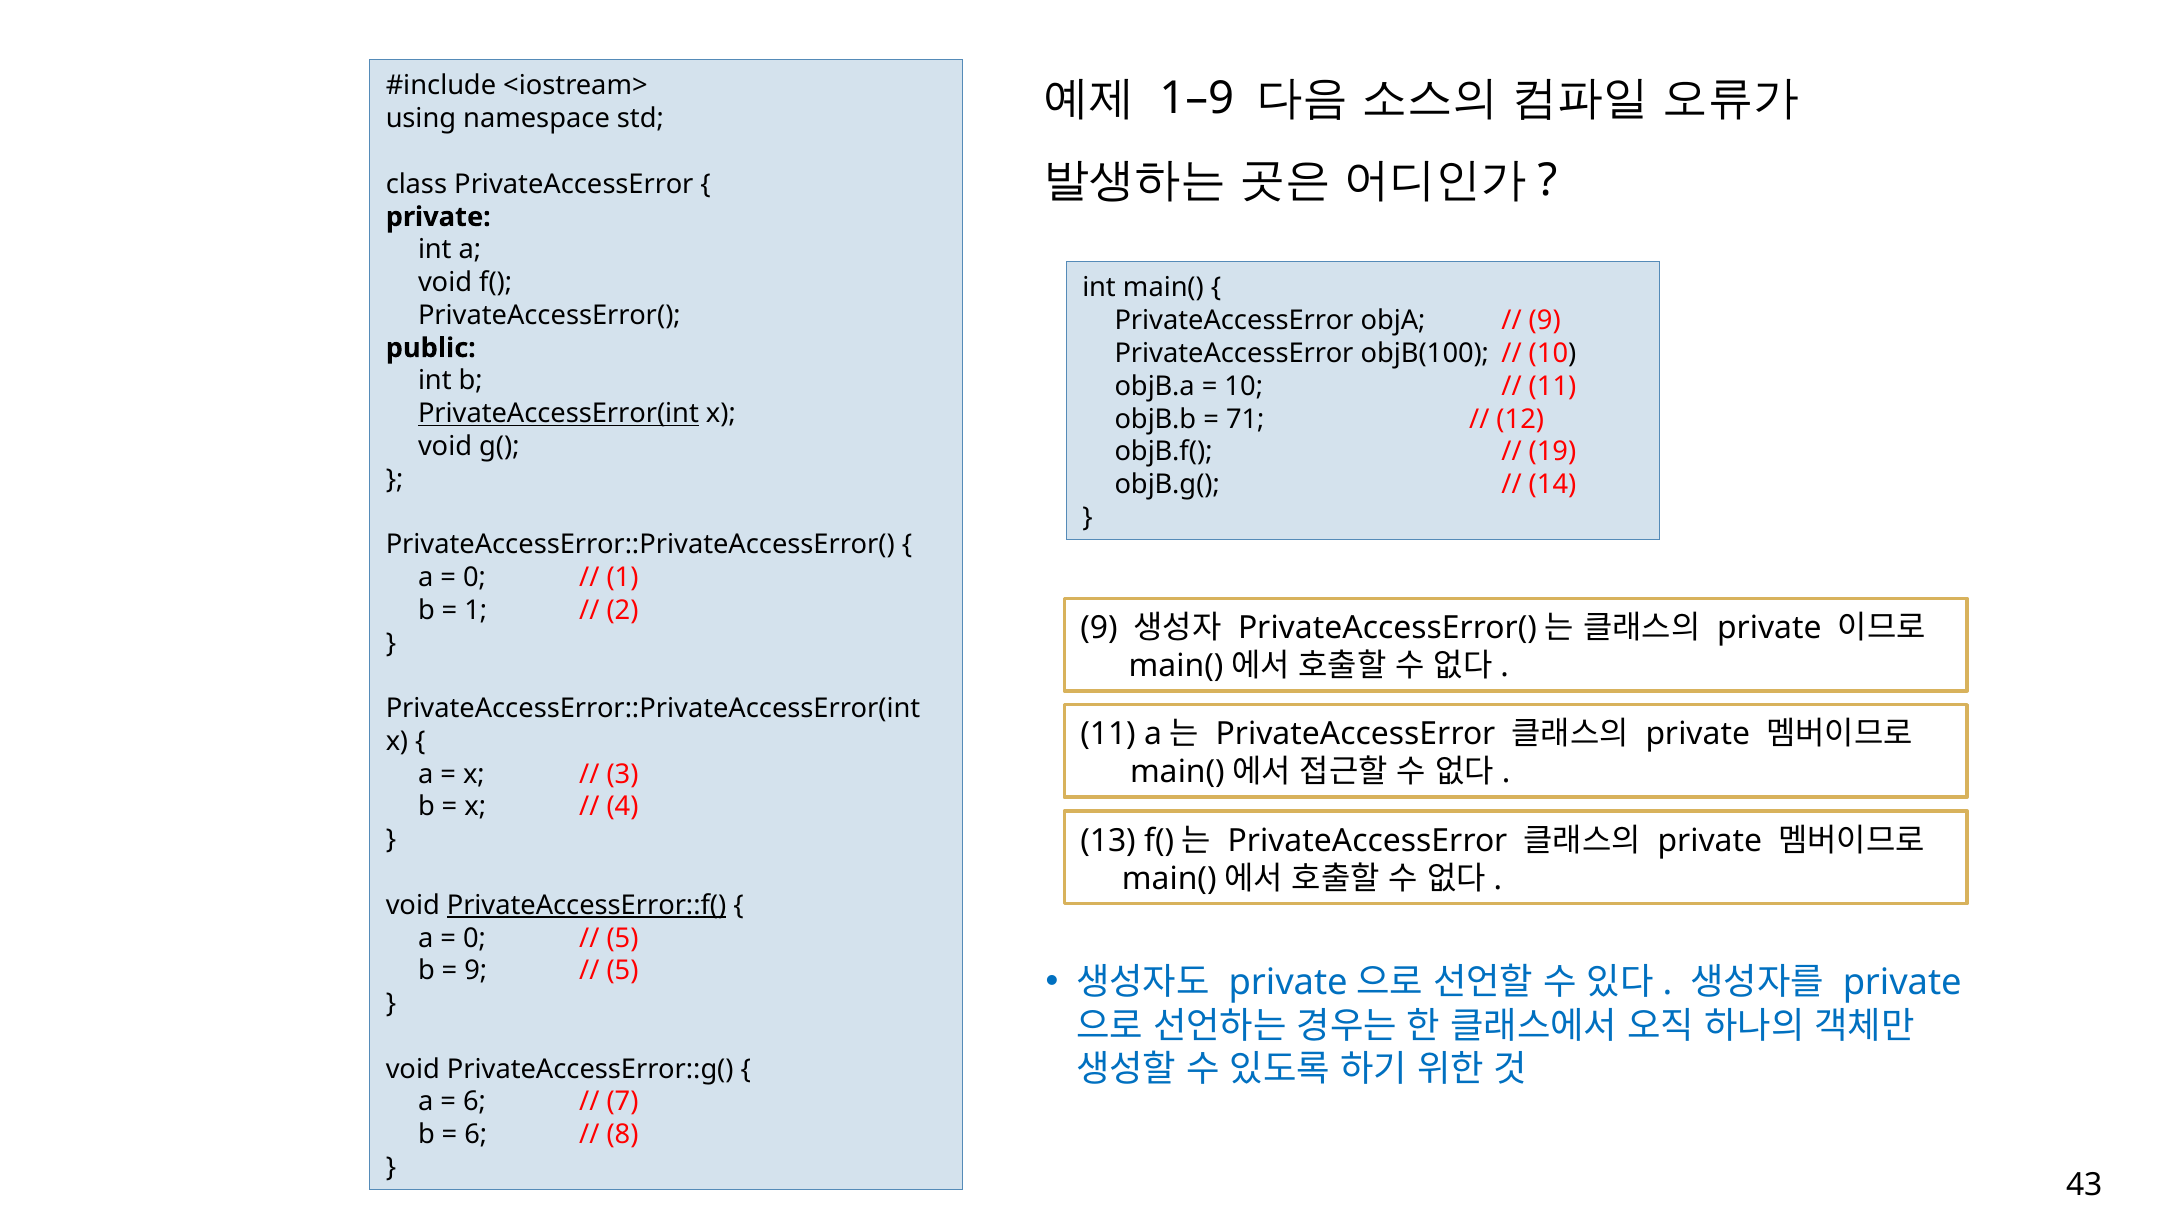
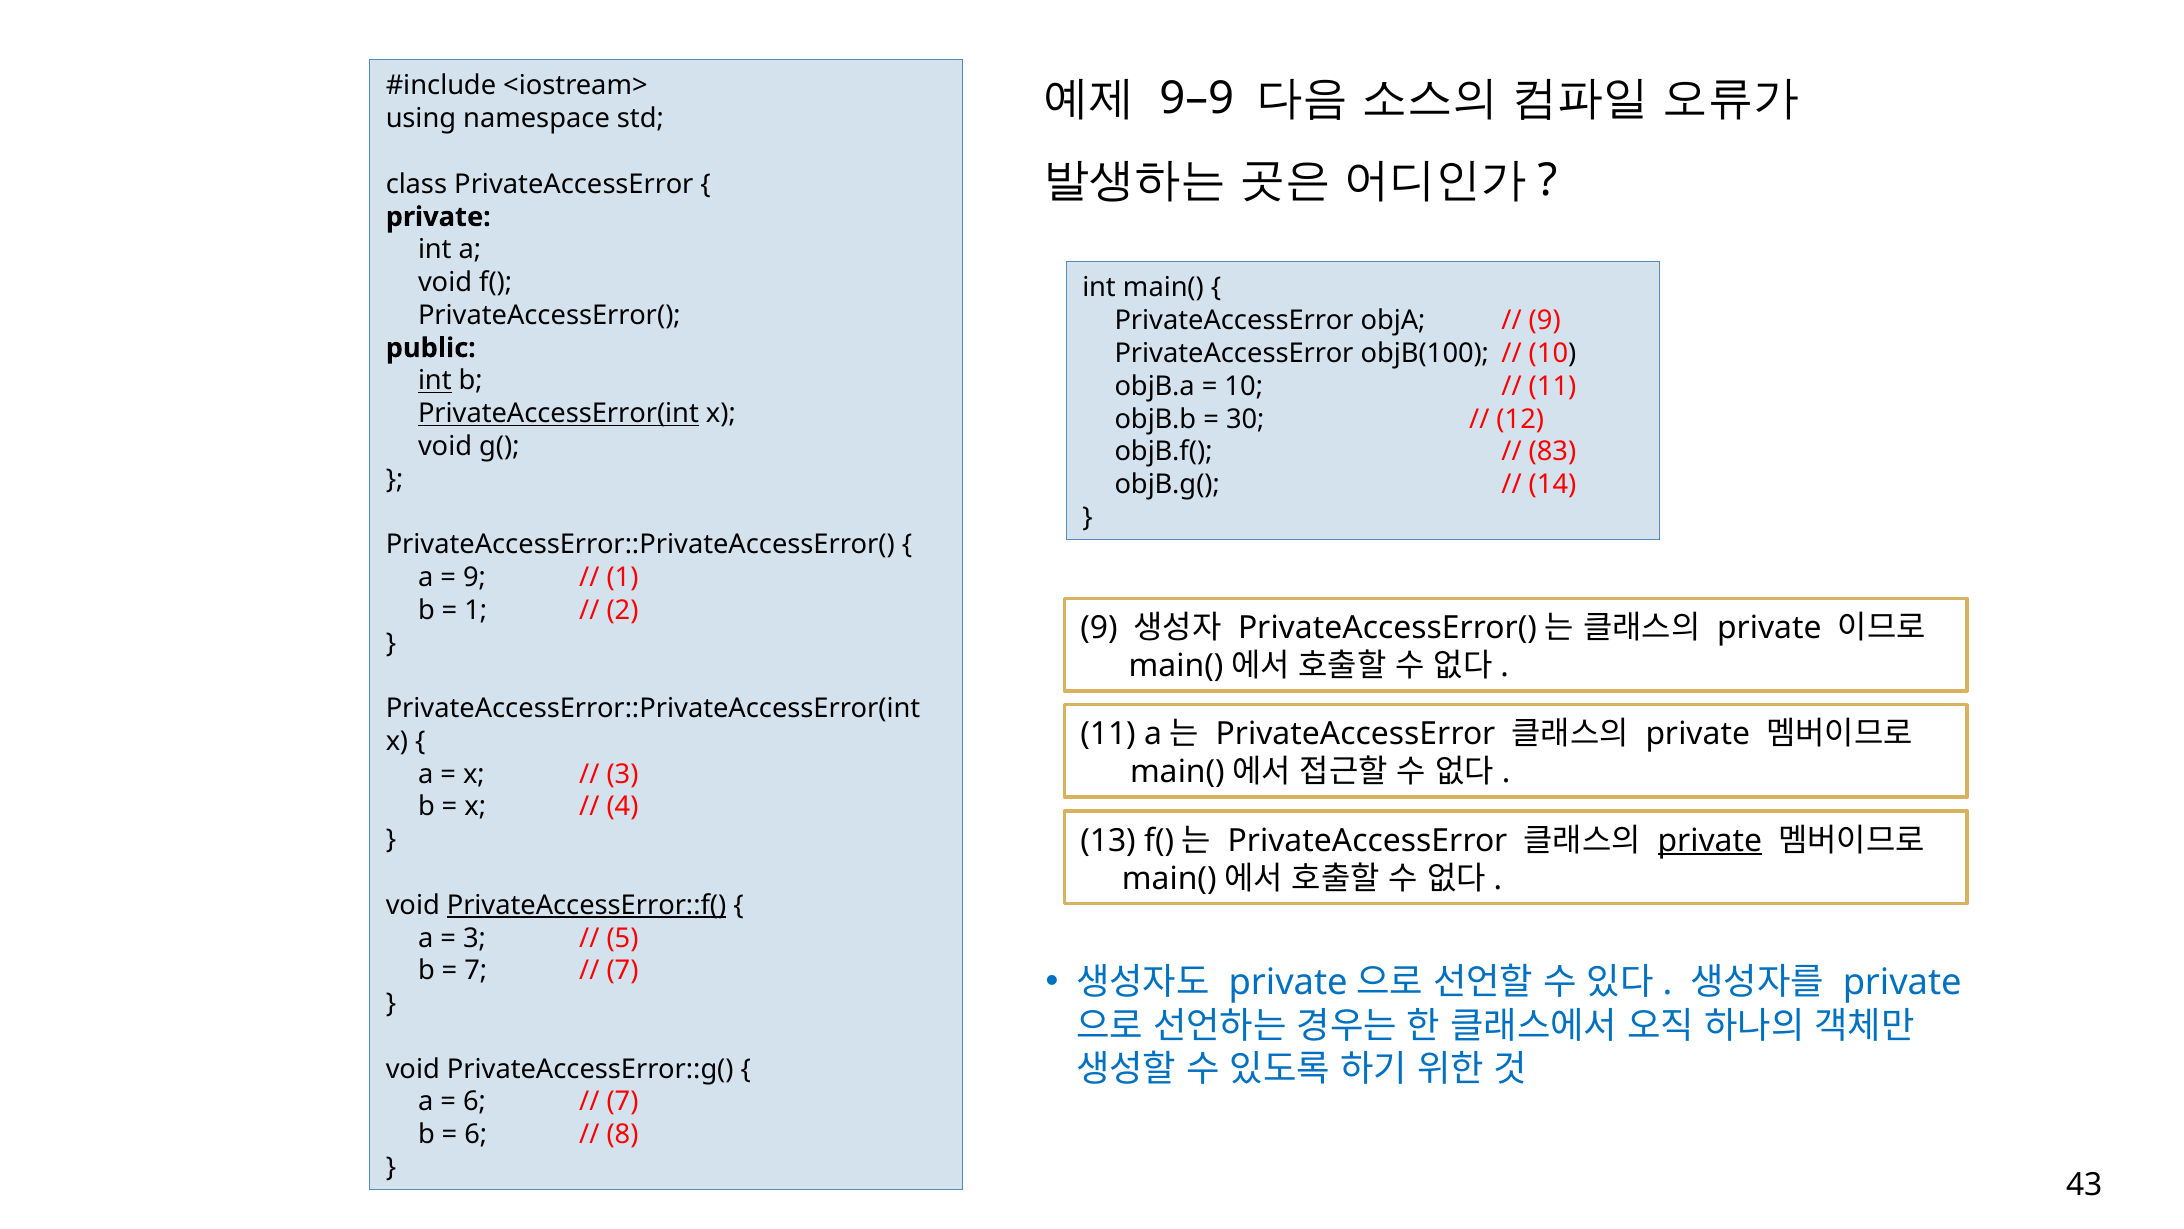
1–9: 1–9 -> 9–9
int at (435, 381) underline: none -> present
71: 71 -> 30
19: 19 -> 83
0 at (474, 577): 0 -> 9
private at (1710, 840) underline: none -> present
0 at (474, 938): 0 -> 3
9 at (476, 970): 9 -> 7
5 at (622, 970): 5 -> 7
